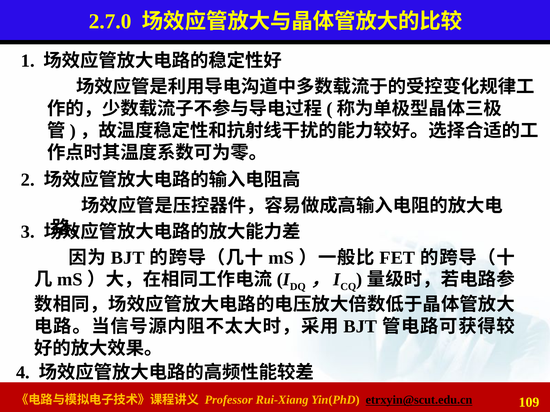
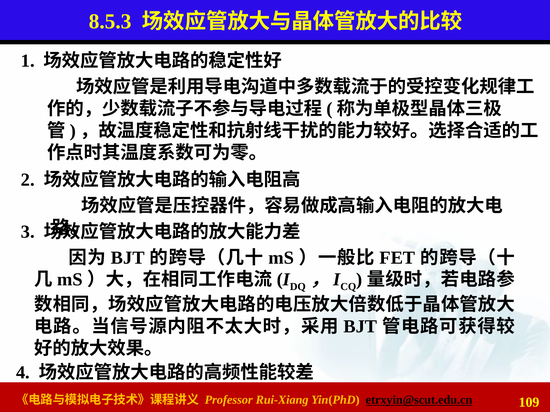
2.7.0: 2.7.0 -> 8.5.3
